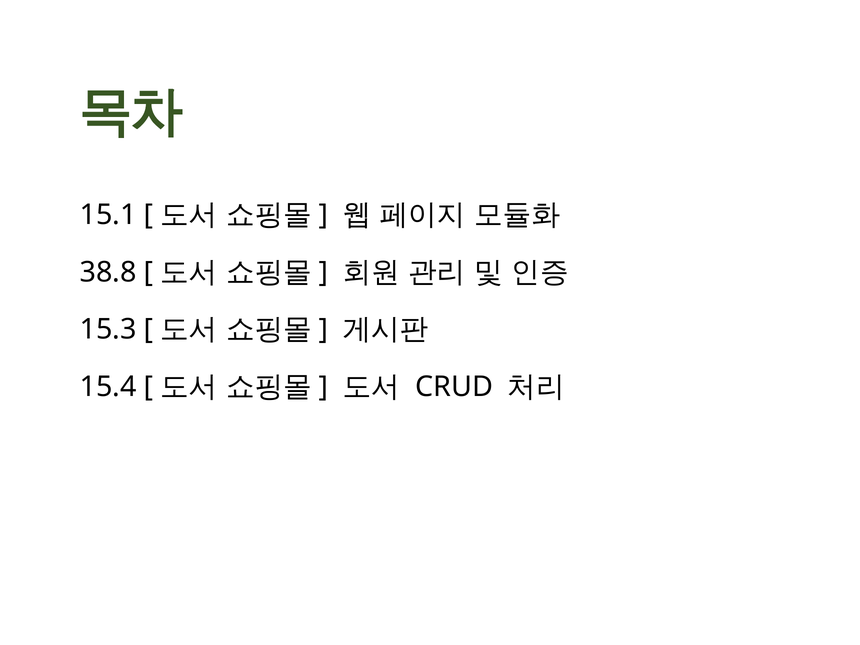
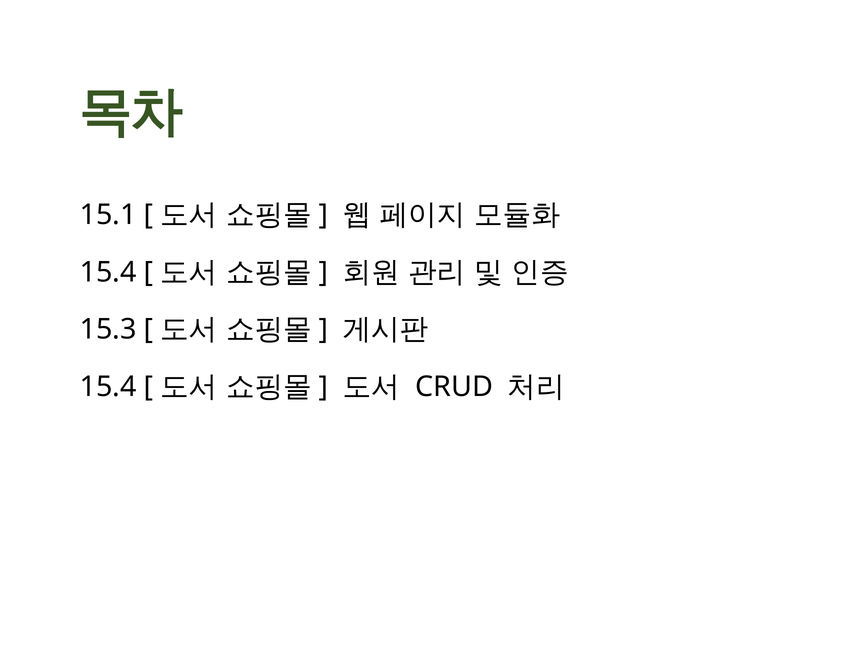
38.8 at (108, 272): 38.8 -> 15.4
